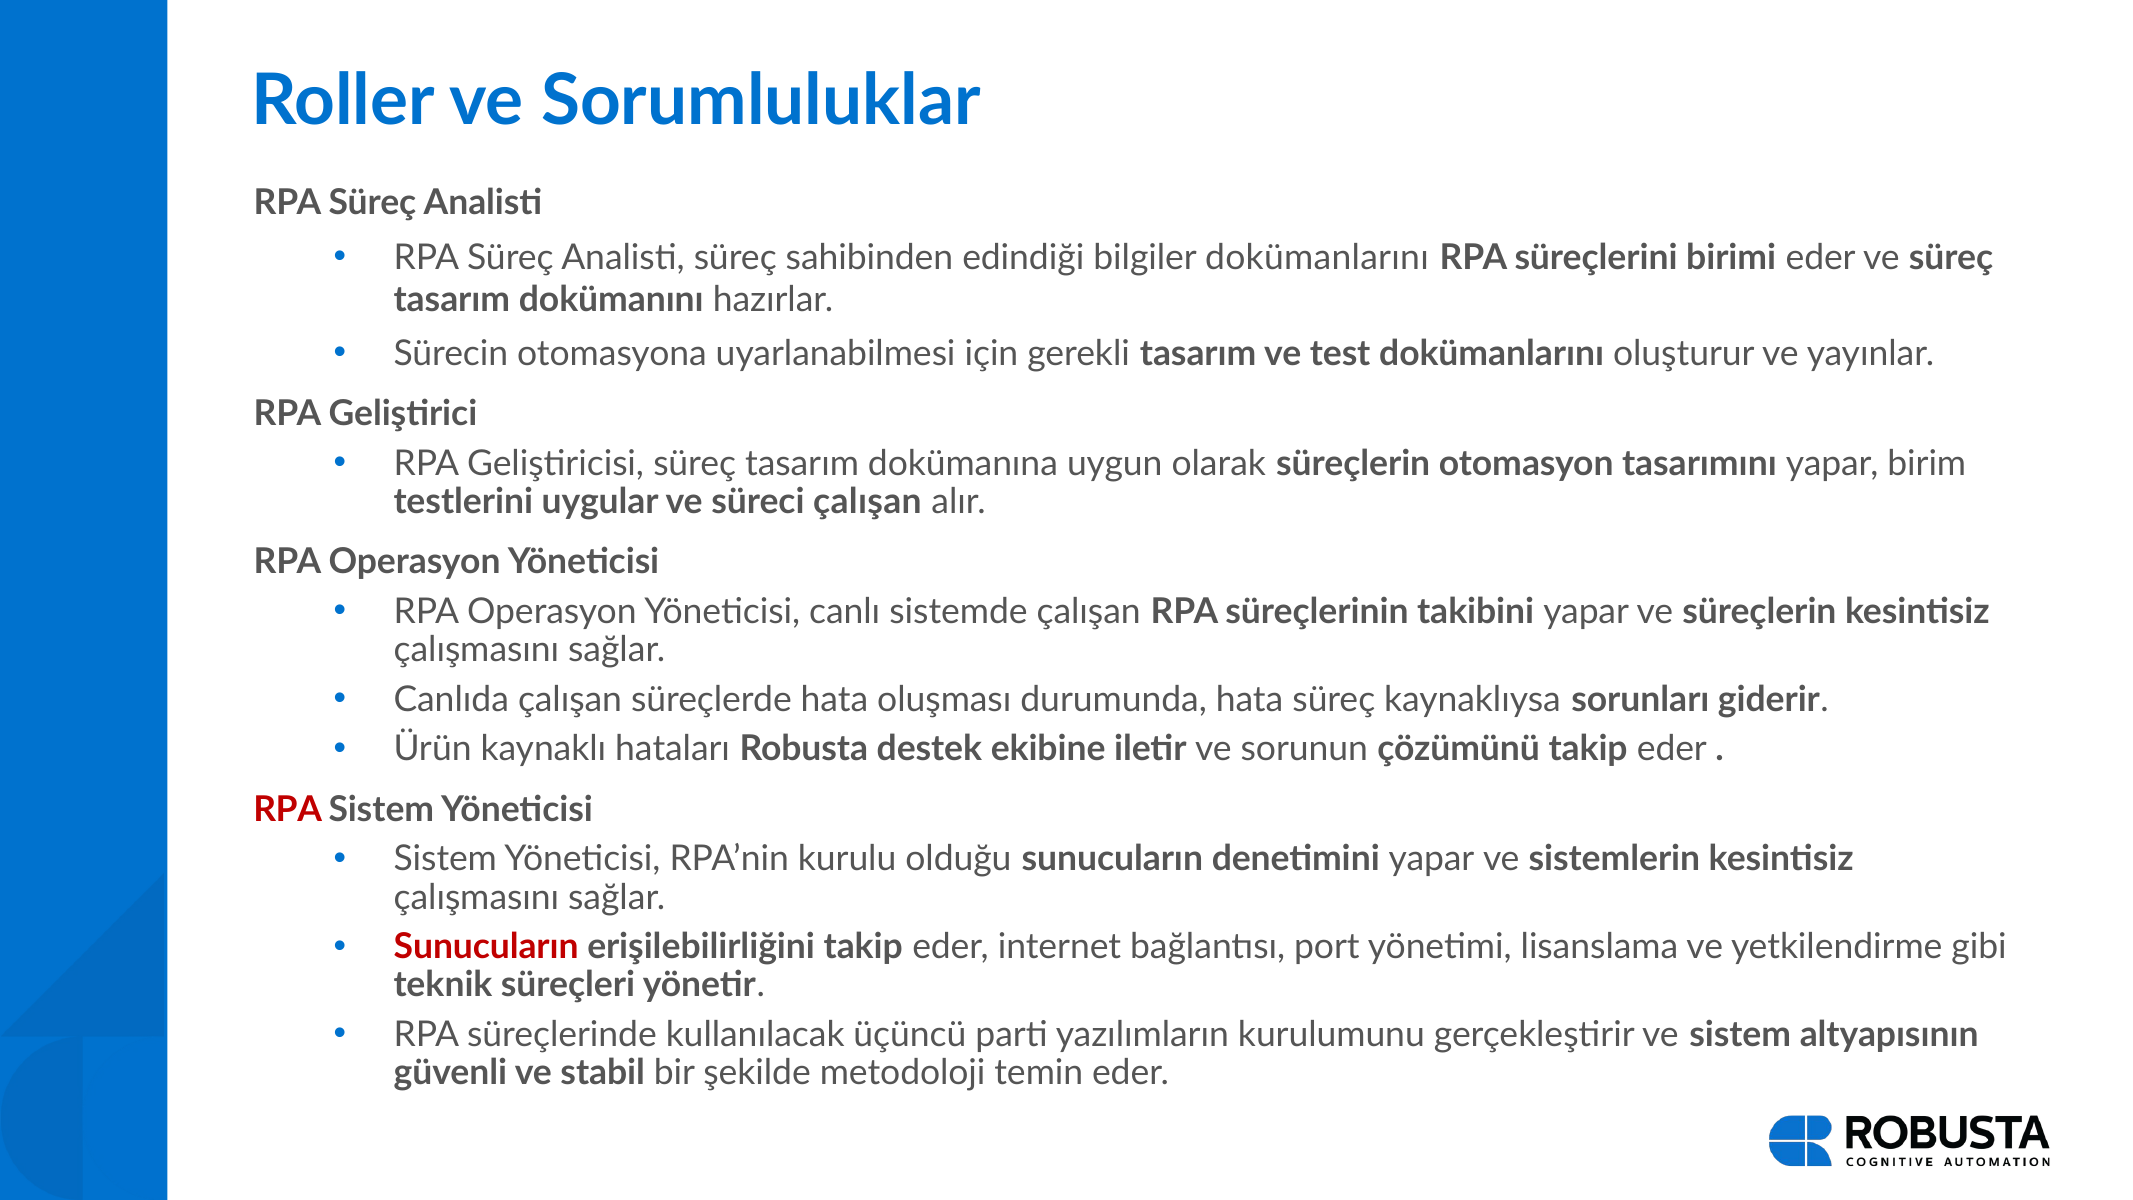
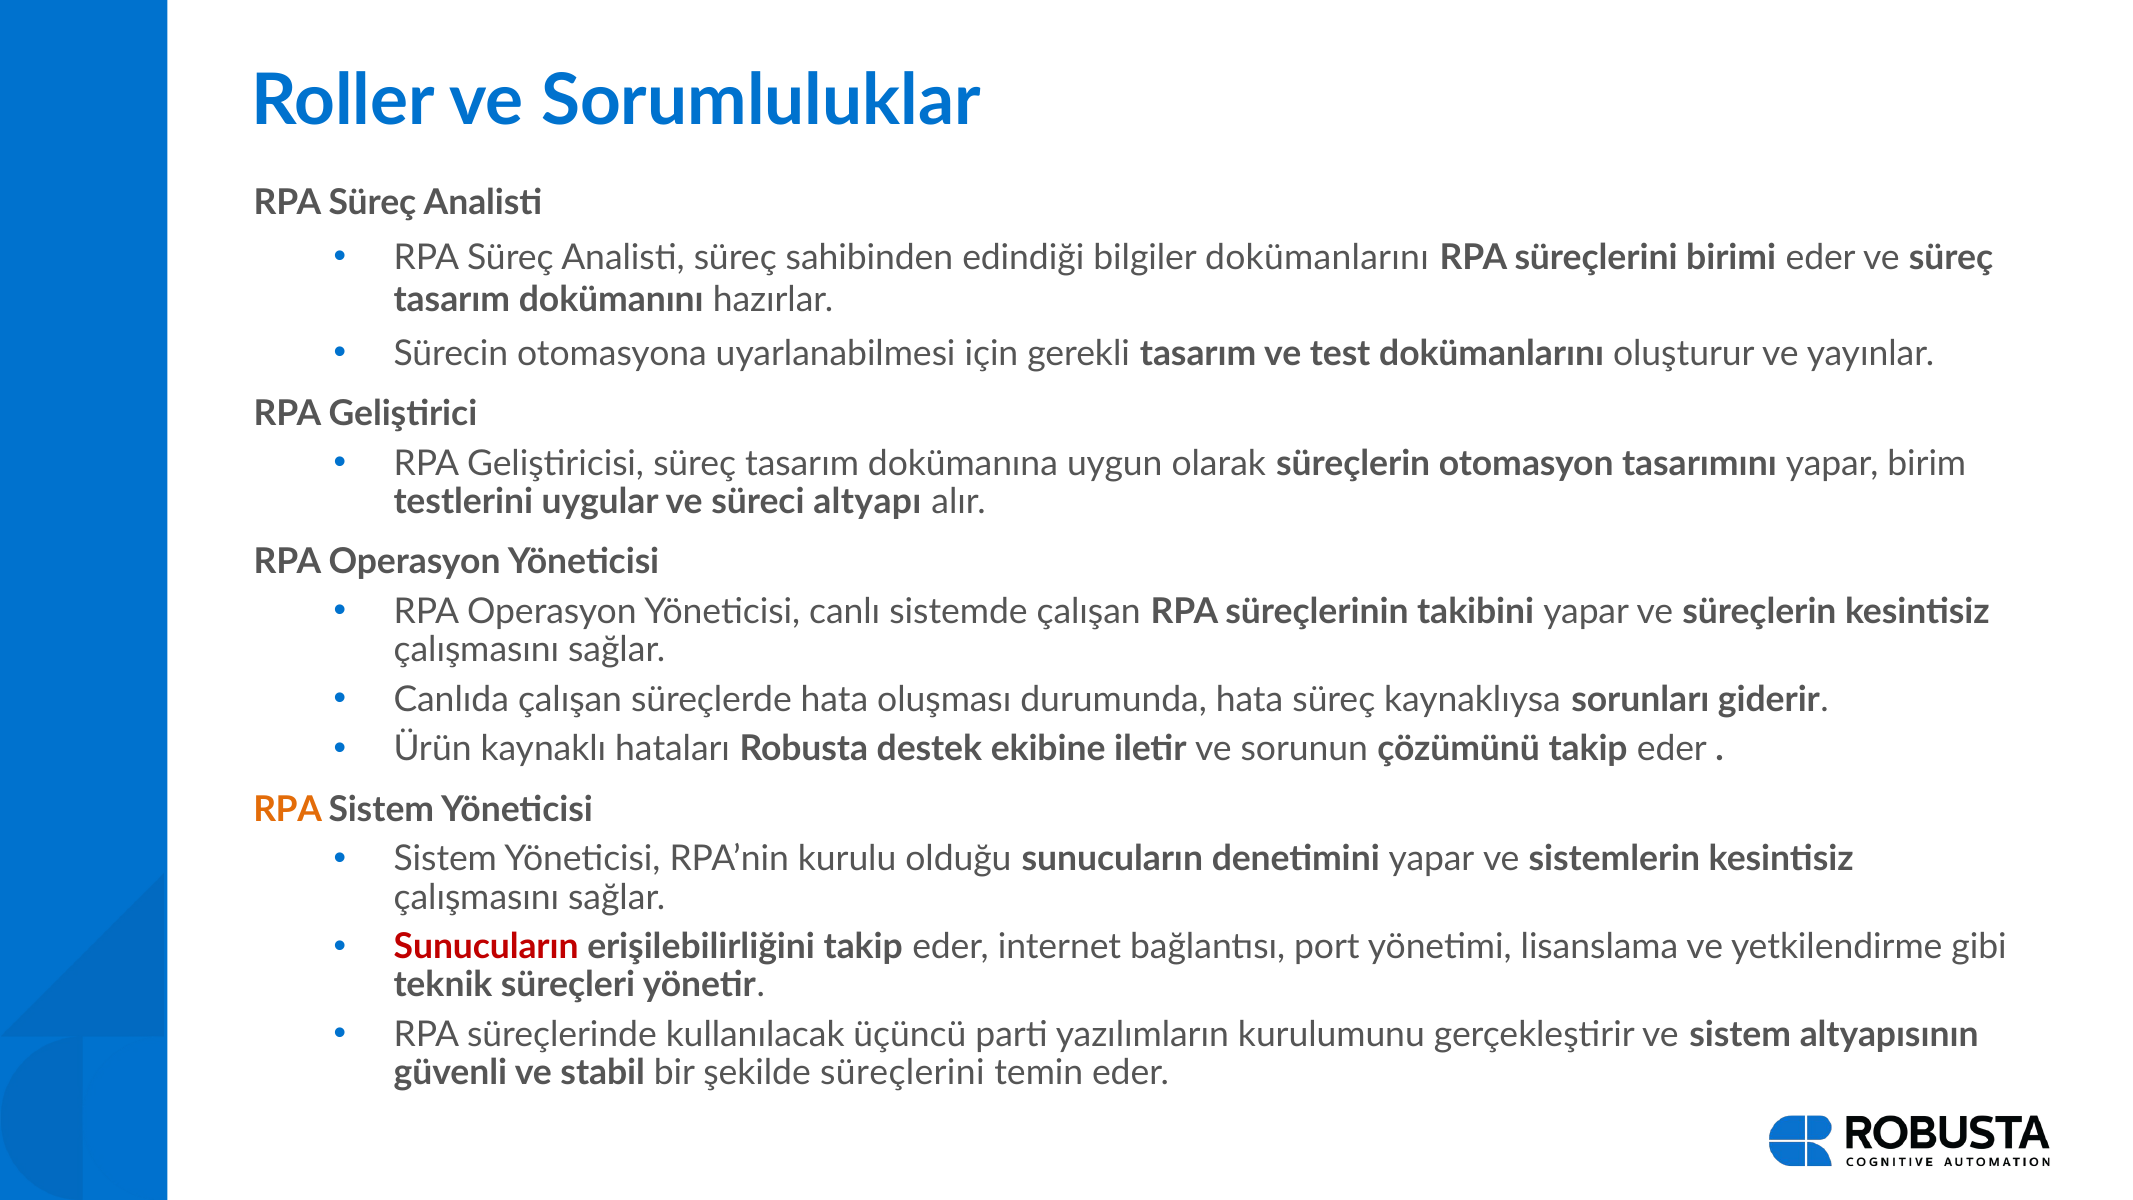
süreci çalışan: çalışan -> altyapı
RPA at (288, 809) colour: red -> orange
şekilde metodoloji: metodoloji -> süreçlerini
